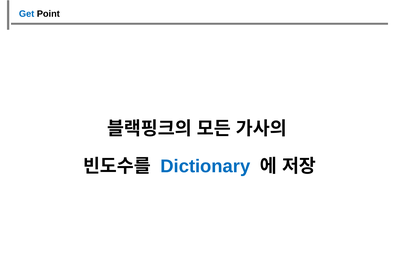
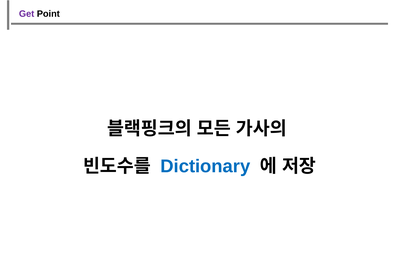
Get colour: blue -> purple
